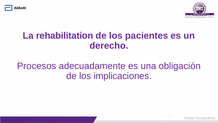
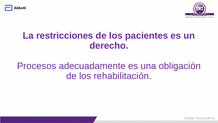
rehabilitation: rehabilitation -> restricciones
implicaciones: implicaciones -> rehabilitación
